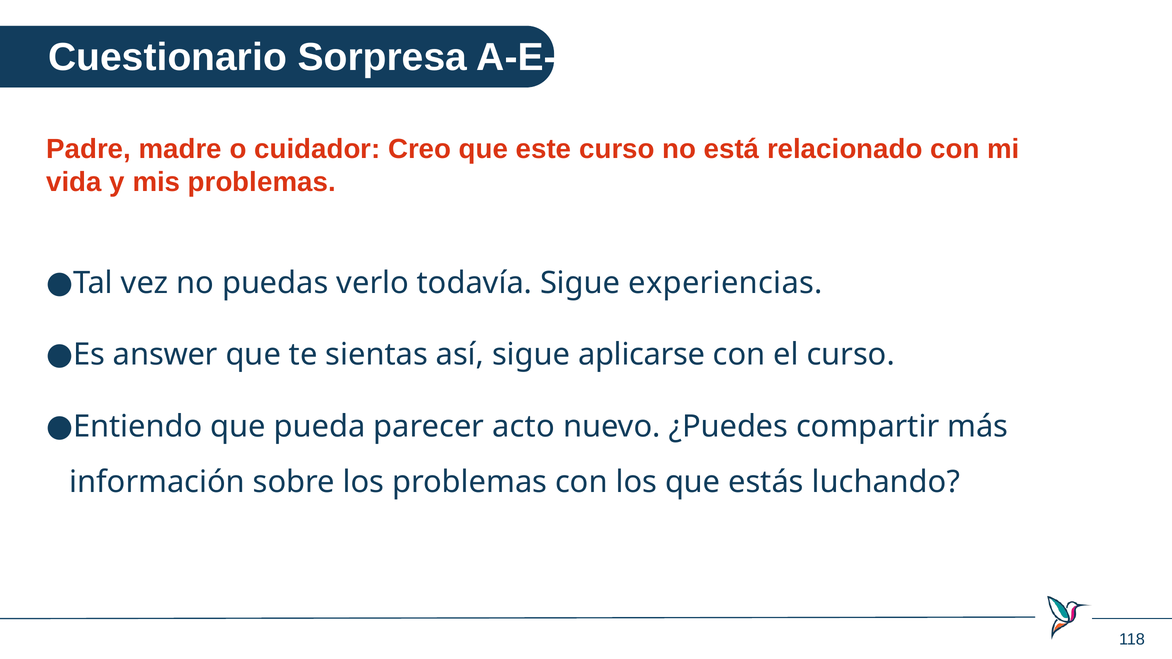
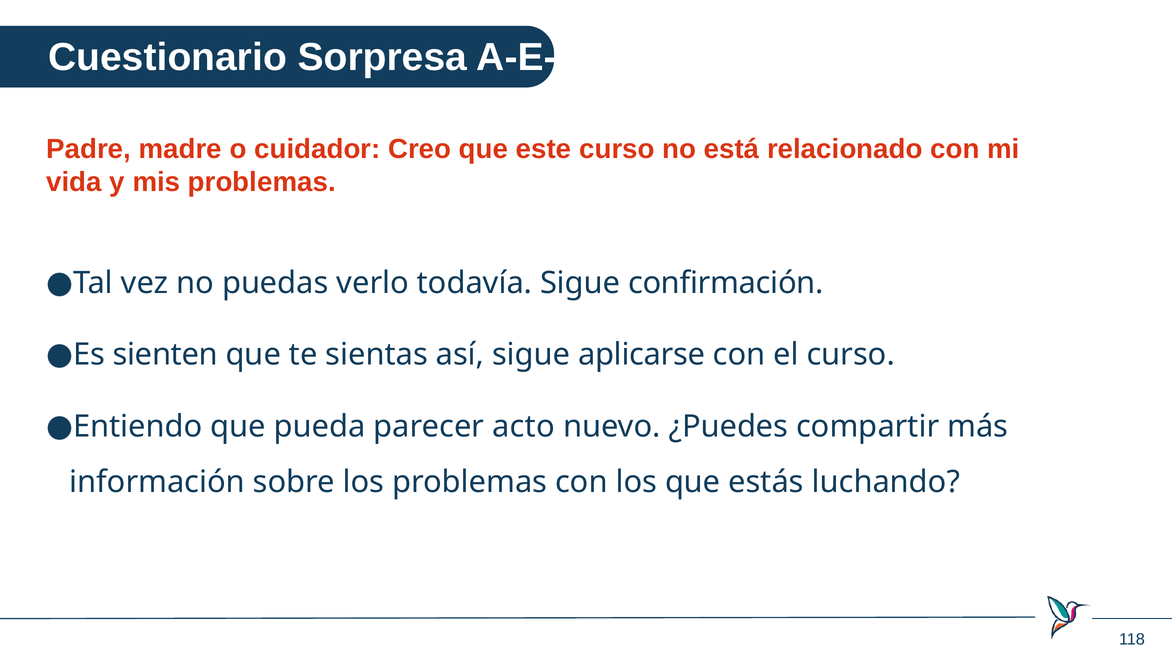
experiencias: experiencias -> confirmación
answer: answer -> sienten
